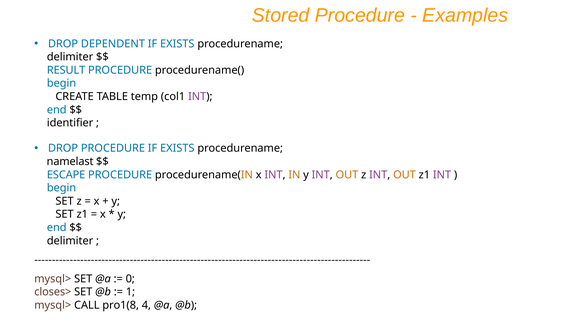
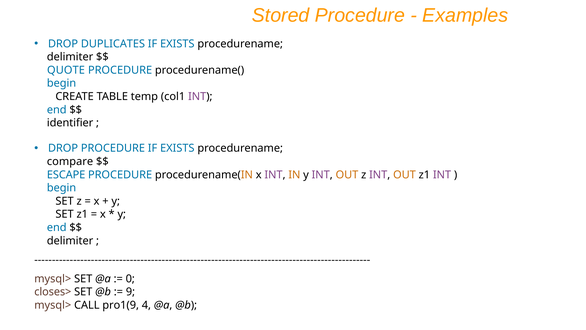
DEPENDENT: DEPENDENT -> DUPLICATES
RESULT: RESULT -> QUOTE
namelast: namelast -> compare
1: 1 -> 9
pro1(8: pro1(8 -> pro1(9
